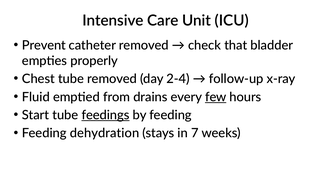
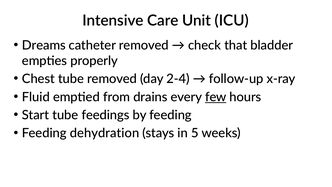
Prevent: Prevent -> Dreams
feedings underline: present -> none
7: 7 -> 5
